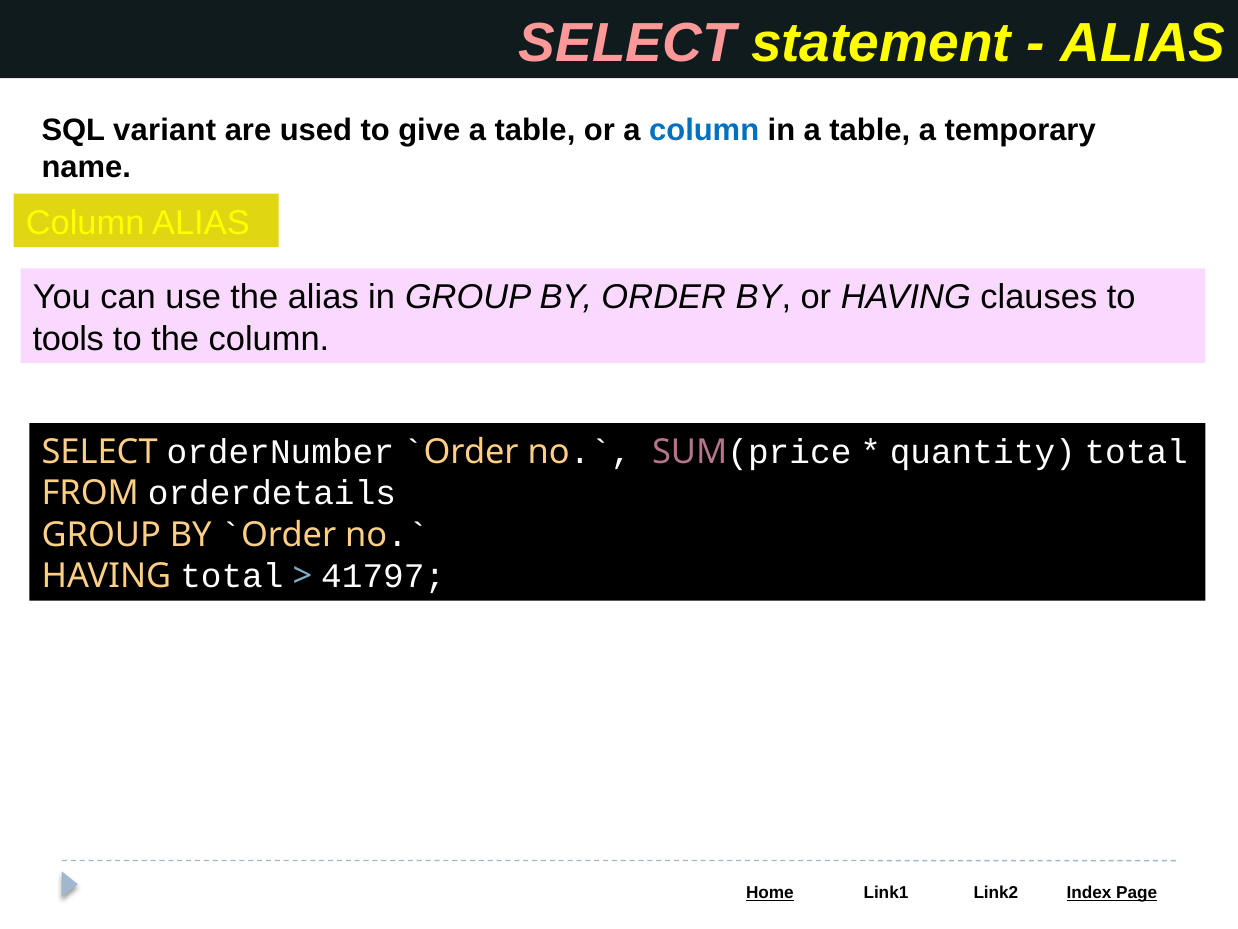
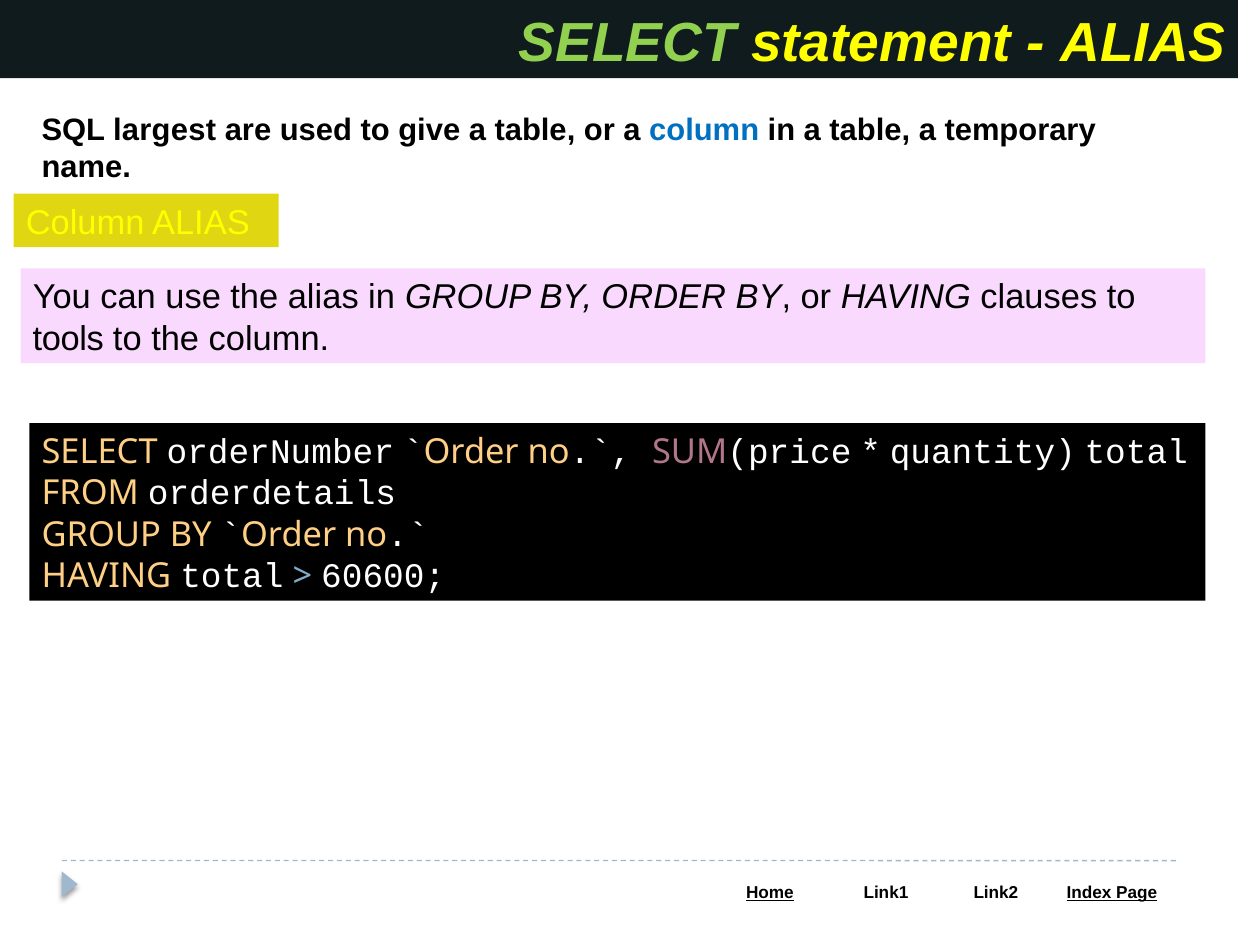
SELECT at (627, 43) colour: pink -> light green
variant: variant -> largest
41797: 41797 -> 60600
